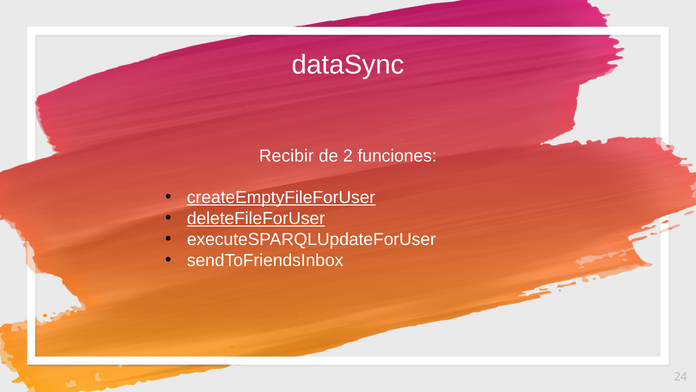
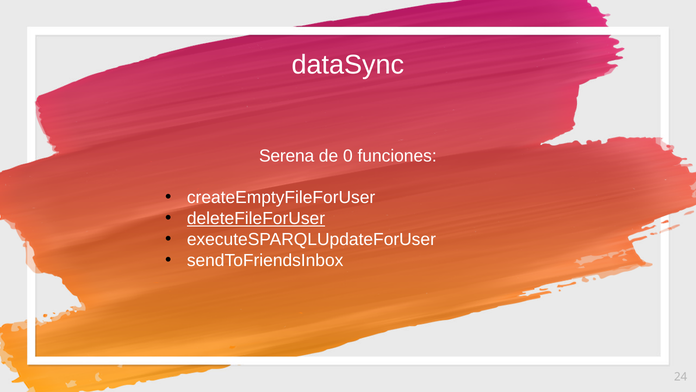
Recibir: Recibir -> Serena
2: 2 -> 0
createEmptyFileForUser underline: present -> none
